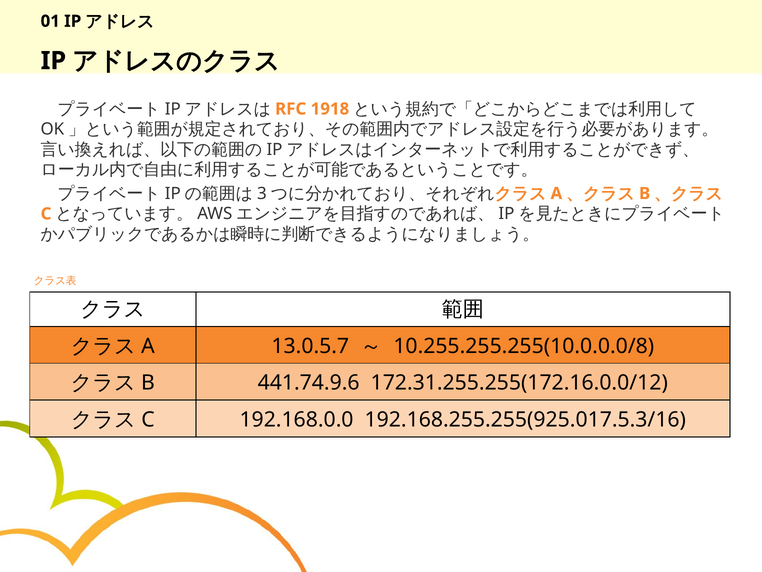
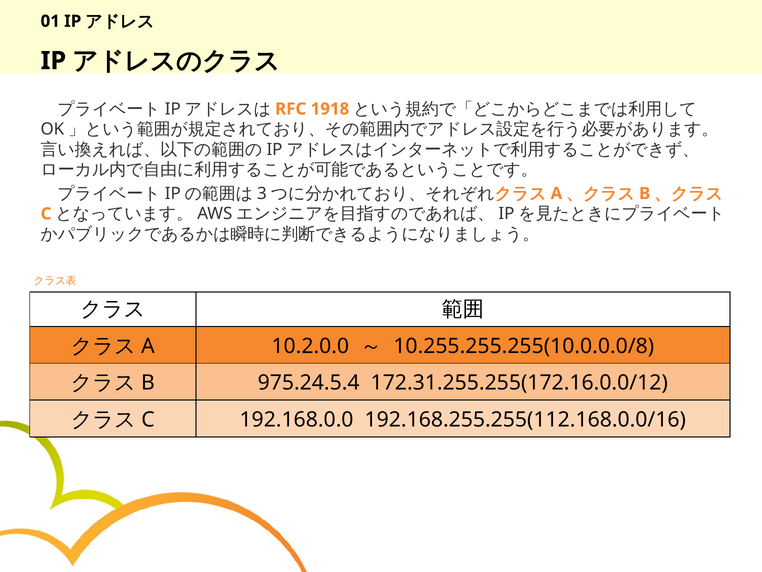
13.0.5.7: 13.0.5.7 -> 10.2.0.0
441.74.9.6: 441.74.9.6 -> 975.24.5.4
192.168.255.255(925.017.5.3/16: 192.168.255.255(925.017.5.3/16 -> 192.168.255.255(112.168.0.0/16
